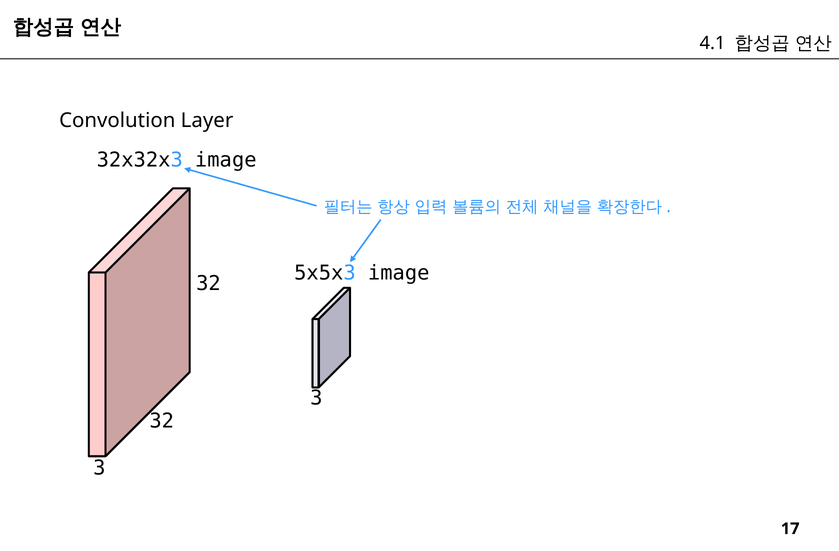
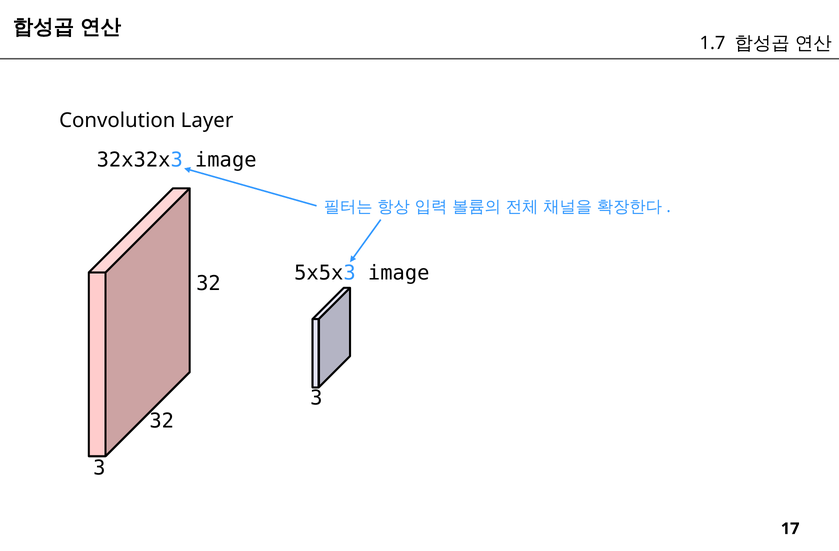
4.1: 4.1 -> 1.7
